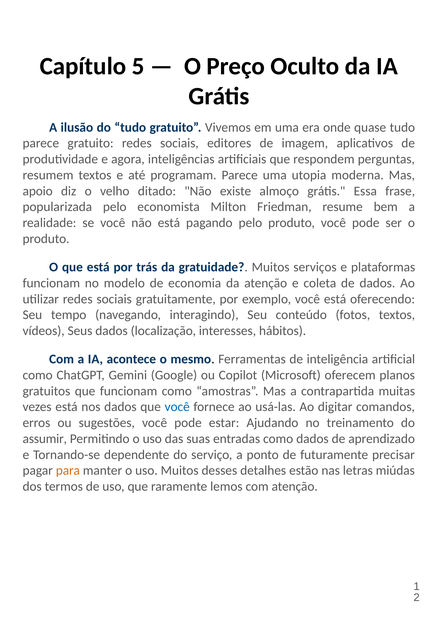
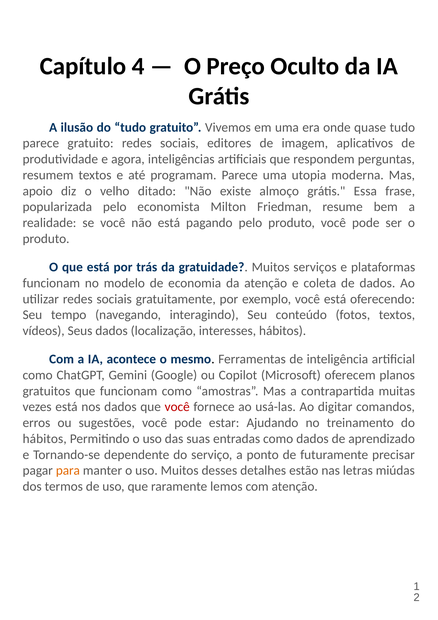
5: 5 -> 4
você at (177, 407) colour: blue -> red
assumir at (45, 438): assumir -> hábitos
